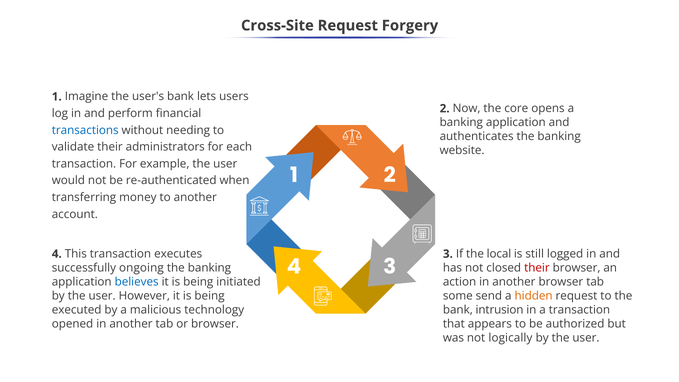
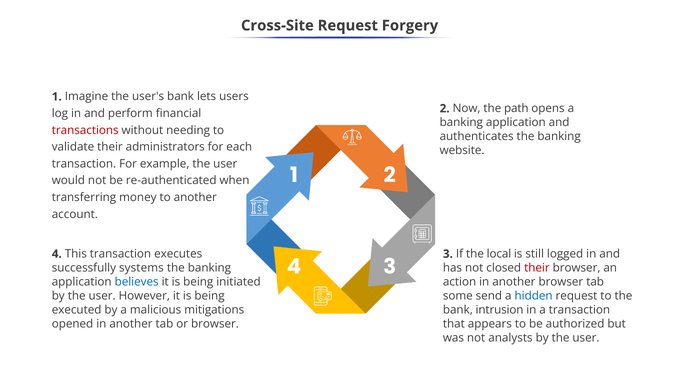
core: core -> path
transactions colour: blue -> red
ongoing: ongoing -> systems
hidden colour: orange -> blue
technology: technology -> mitigations
logically: logically -> analysts
